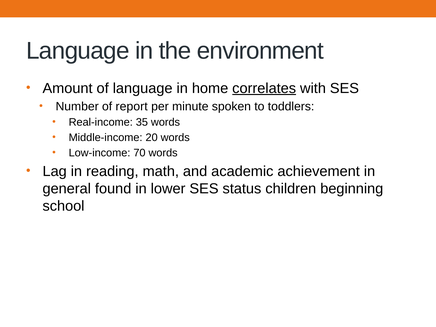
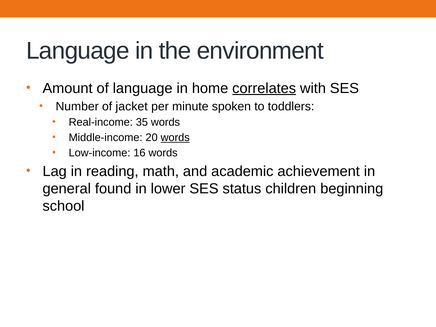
report: report -> jacket
words at (175, 138) underline: none -> present
70: 70 -> 16
